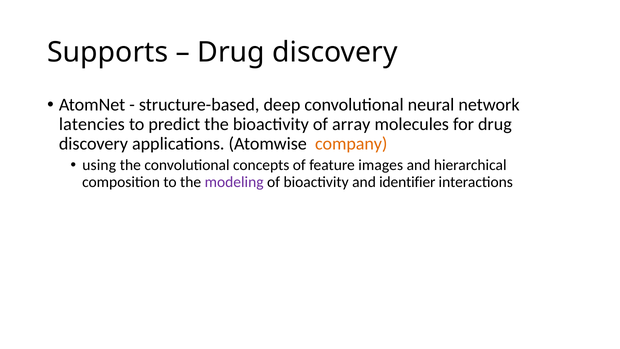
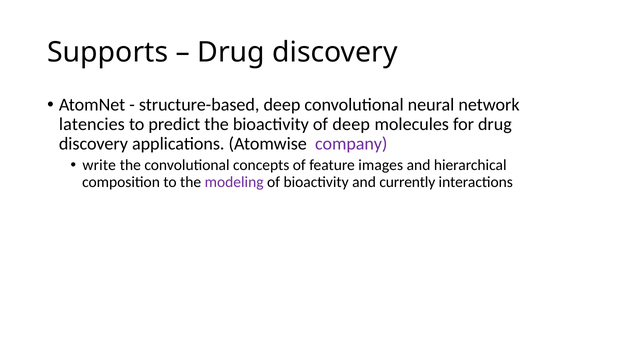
of array: array -> deep
company colour: orange -> purple
using: using -> write
identifier: identifier -> currently
